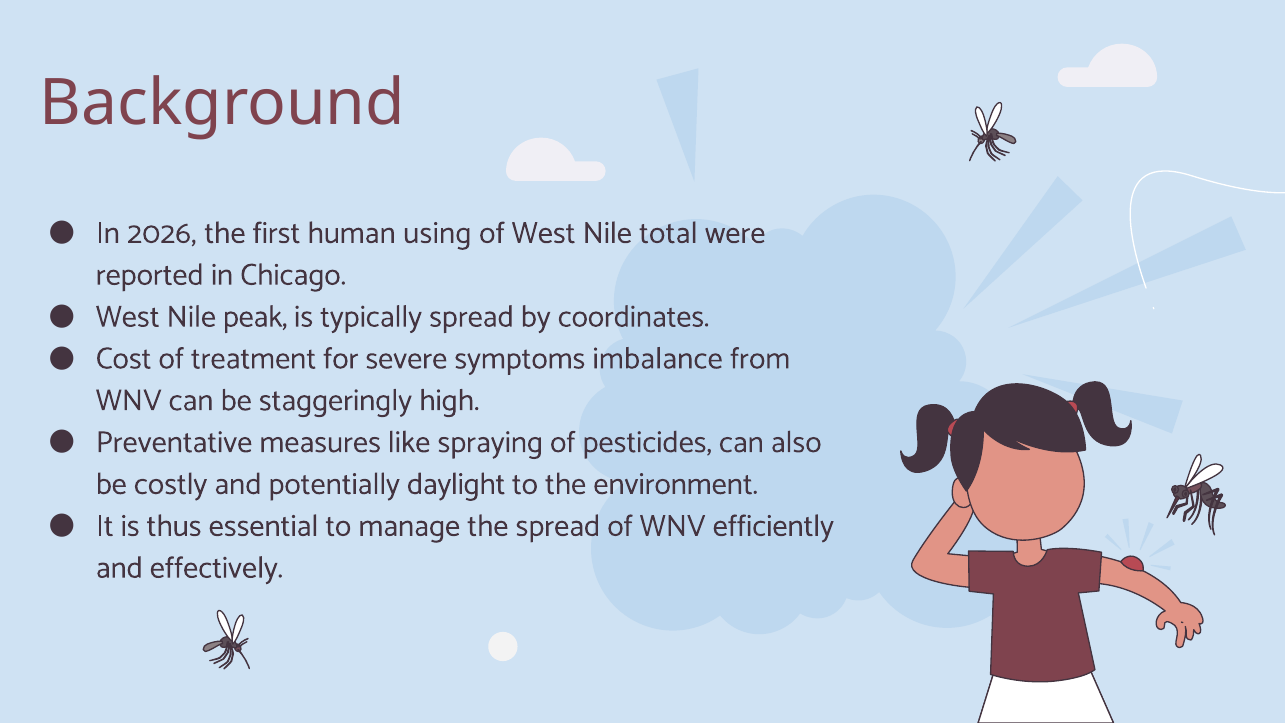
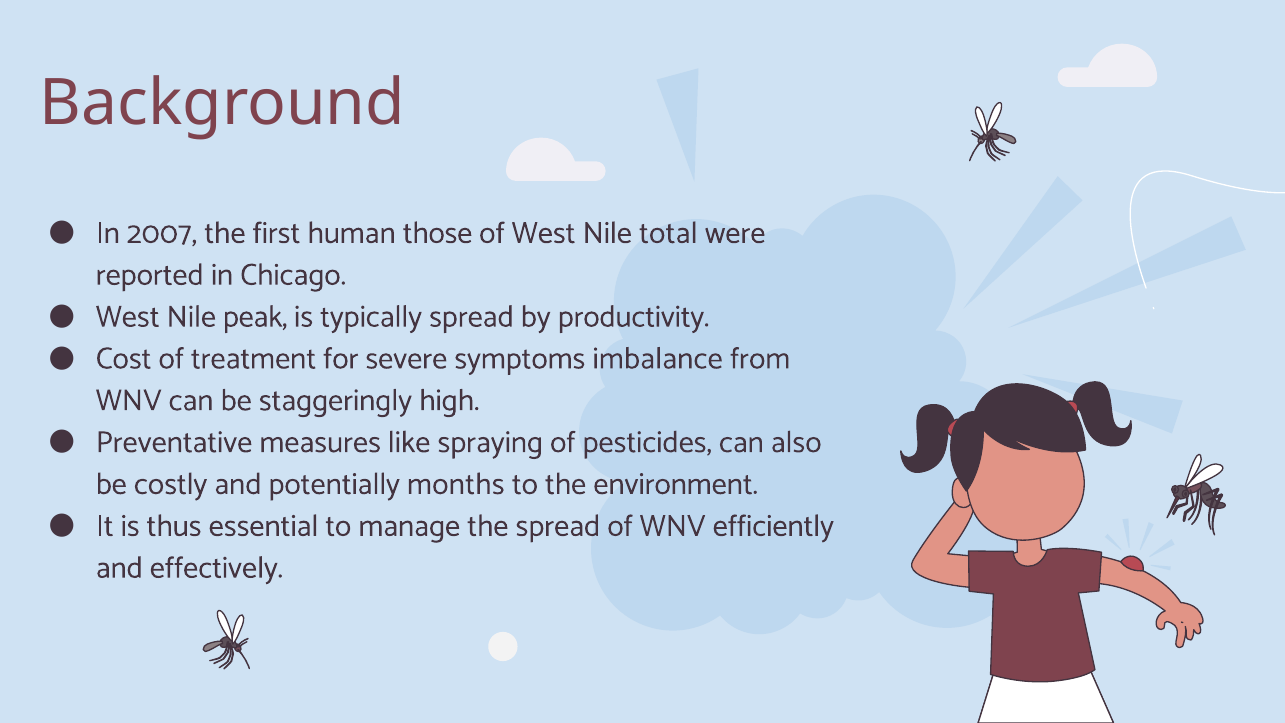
2026: 2026 -> 2007
using: using -> those
coordinates: coordinates -> productivity
daylight: daylight -> months
